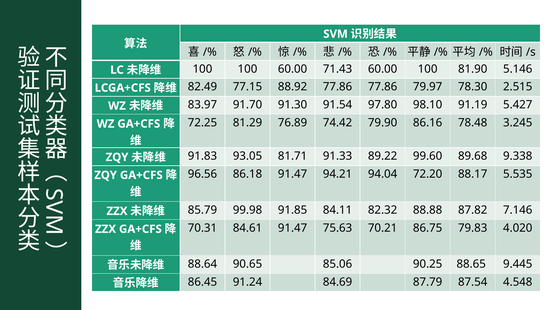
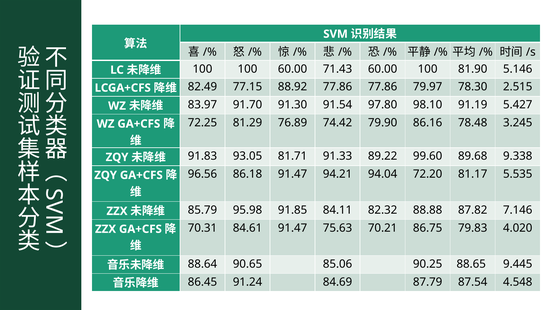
88.17: 88.17 -> 81.17
99.98: 99.98 -> 95.98
